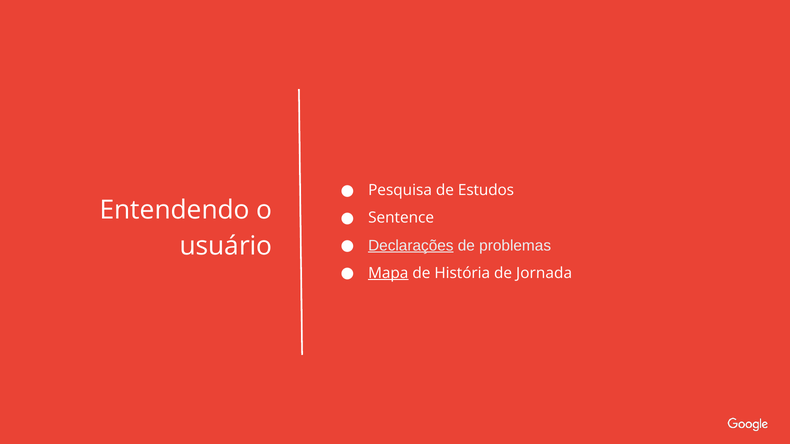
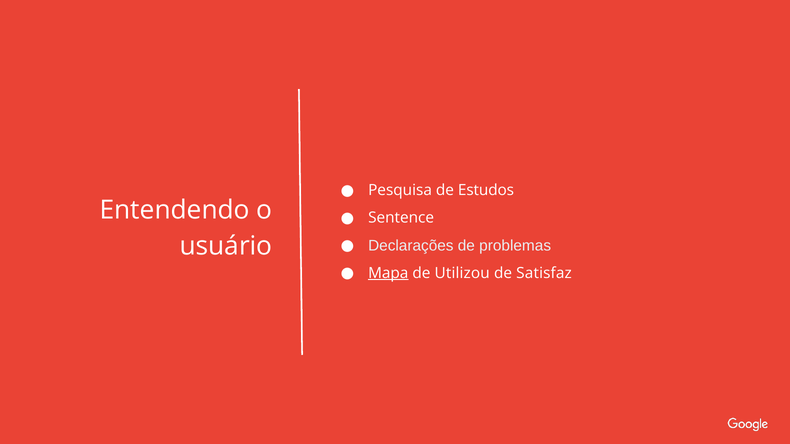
Declarações underline: present -> none
História: História -> Utilizou
Jornada: Jornada -> Satisfaz
